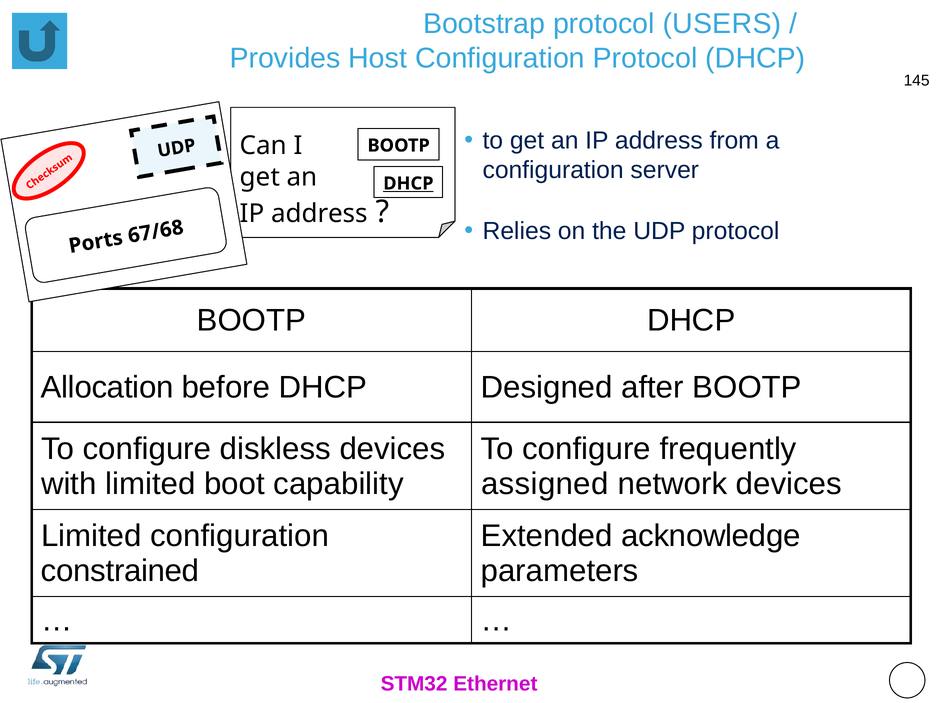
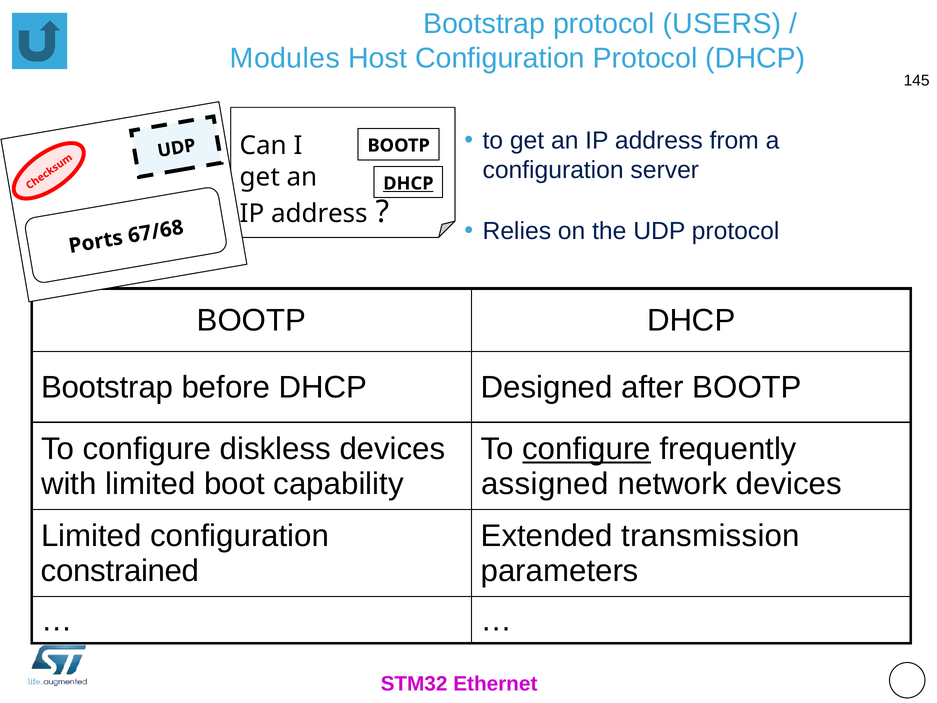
Provides: Provides -> Modules
Allocation at (107, 387): Allocation -> Bootstrap
configure at (587, 449) underline: none -> present
acknowledge: acknowledge -> transmission
